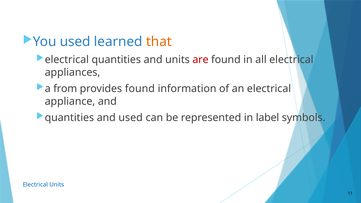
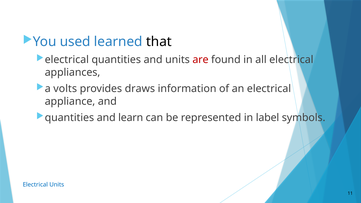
that colour: orange -> black
from: from -> volts
provides found: found -> draws
and used: used -> learn
